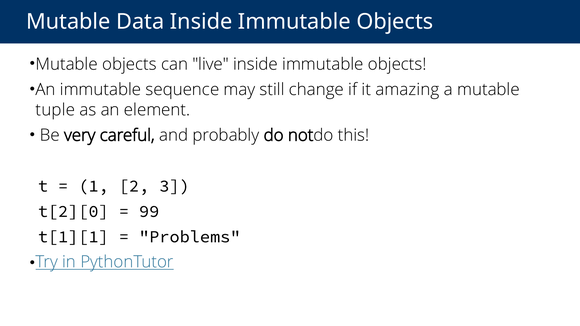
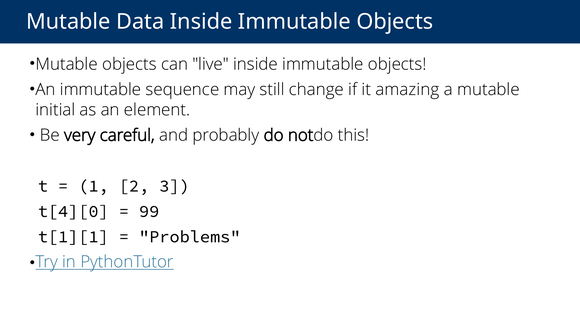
tuple: tuple -> initial
t[2][0: t[2][0 -> t[4][0
